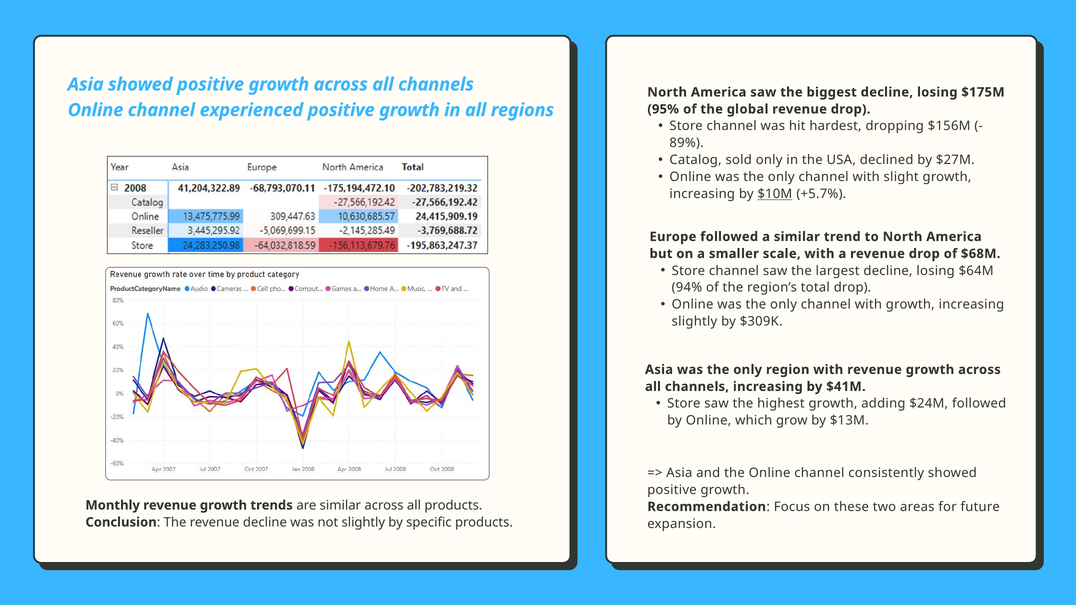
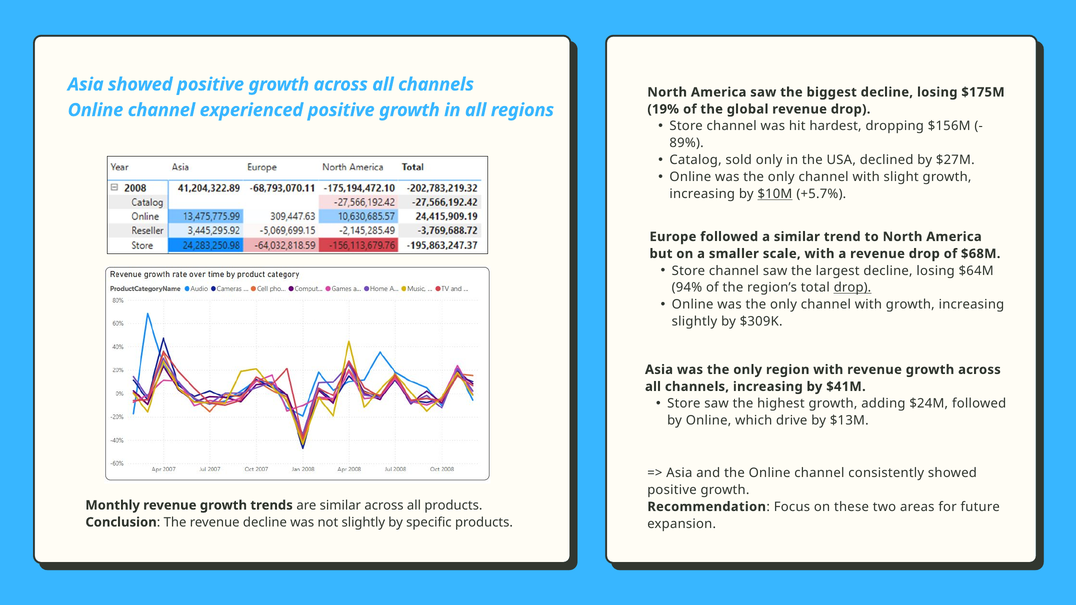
95%: 95% -> 19%
drop at (853, 288) underline: none -> present
grow: grow -> drive
